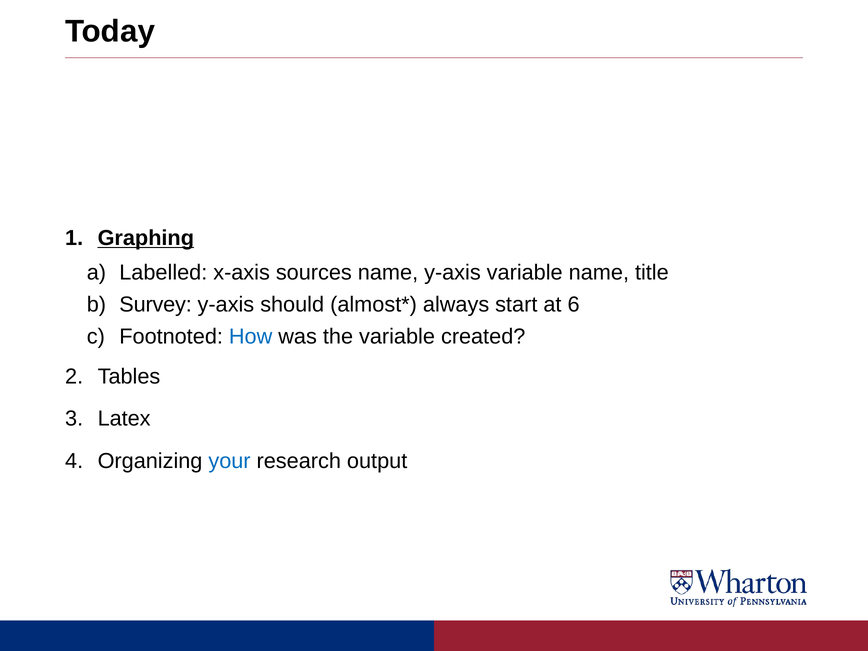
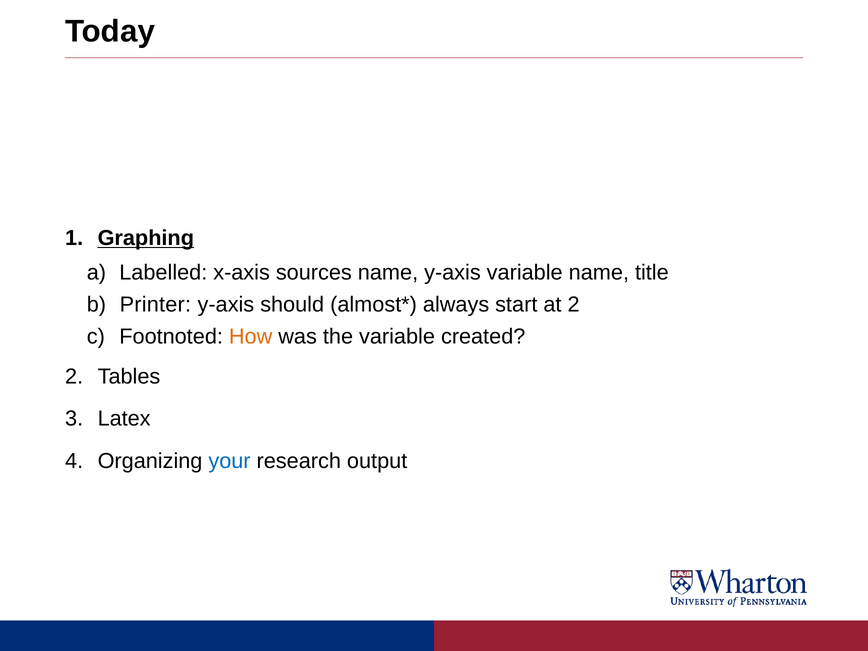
Survey: Survey -> Printer
at 6: 6 -> 2
How colour: blue -> orange
